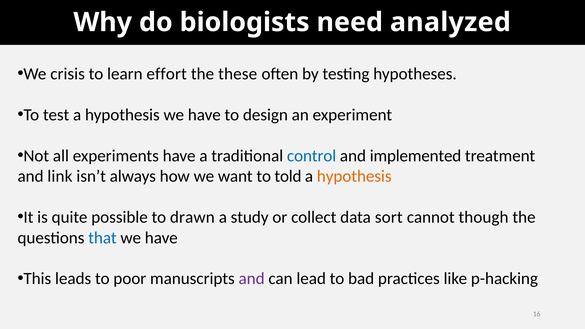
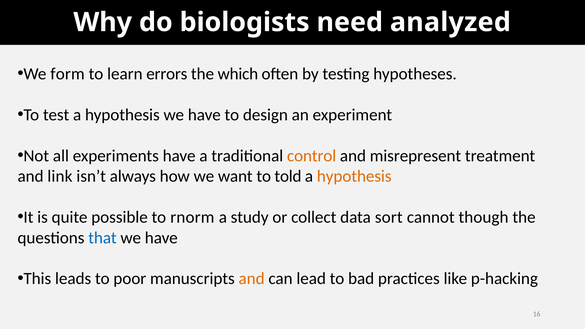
crisis: crisis -> form
effort: effort -> errors
these: these -> which
control colour: blue -> orange
implemented: implemented -> misrepresent
drawn: drawn -> rnorm
and at (252, 279) colour: purple -> orange
